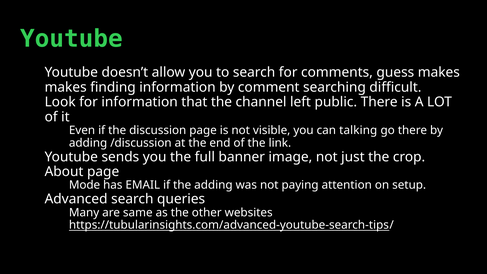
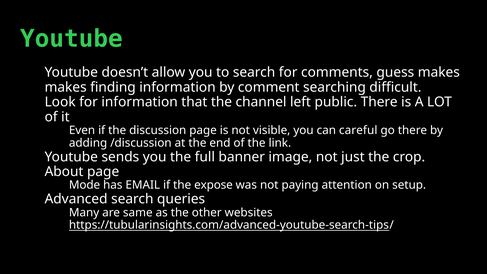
talking: talking -> careful
the adding: adding -> expose
